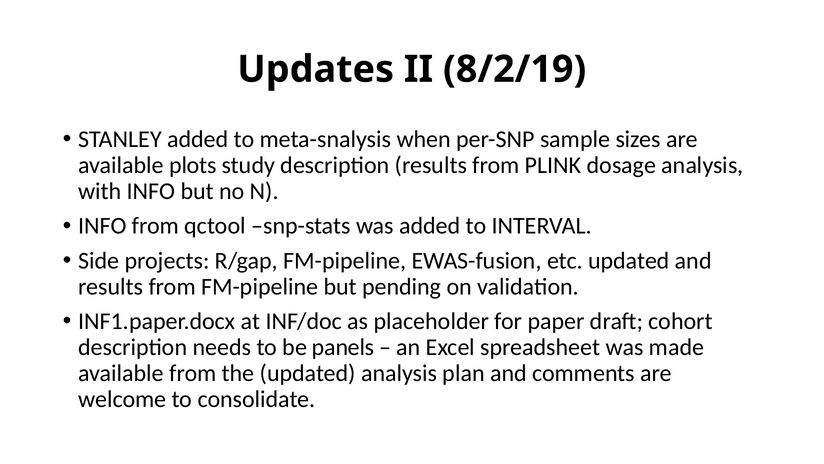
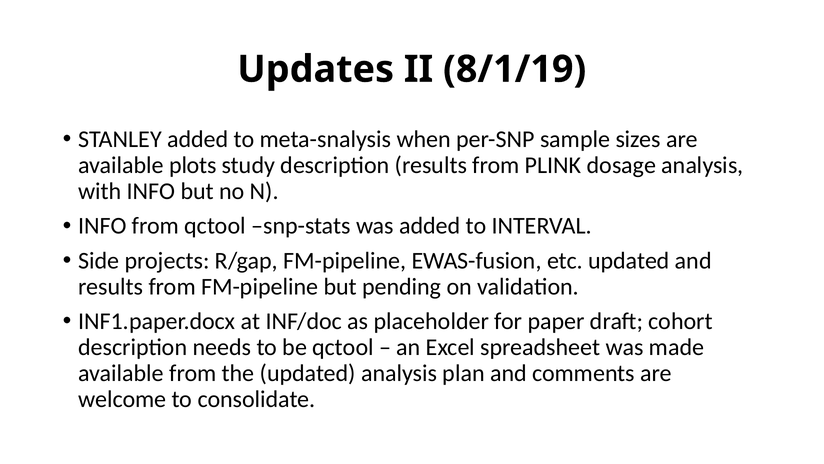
8/2/19: 8/2/19 -> 8/1/19
be panels: panels -> qctool
